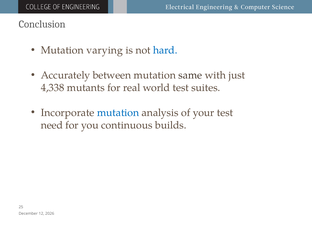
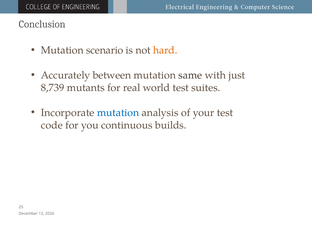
varying: varying -> scenario
hard colour: blue -> orange
4,338: 4,338 -> 8,739
need: need -> code
